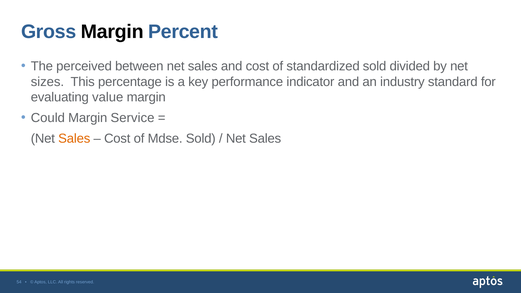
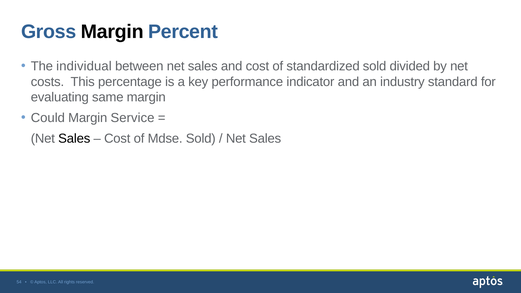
perceived: perceived -> individual
sizes: sizes -> costs
value: value -> same
Sales at (74, 138) colour: orange -> black
